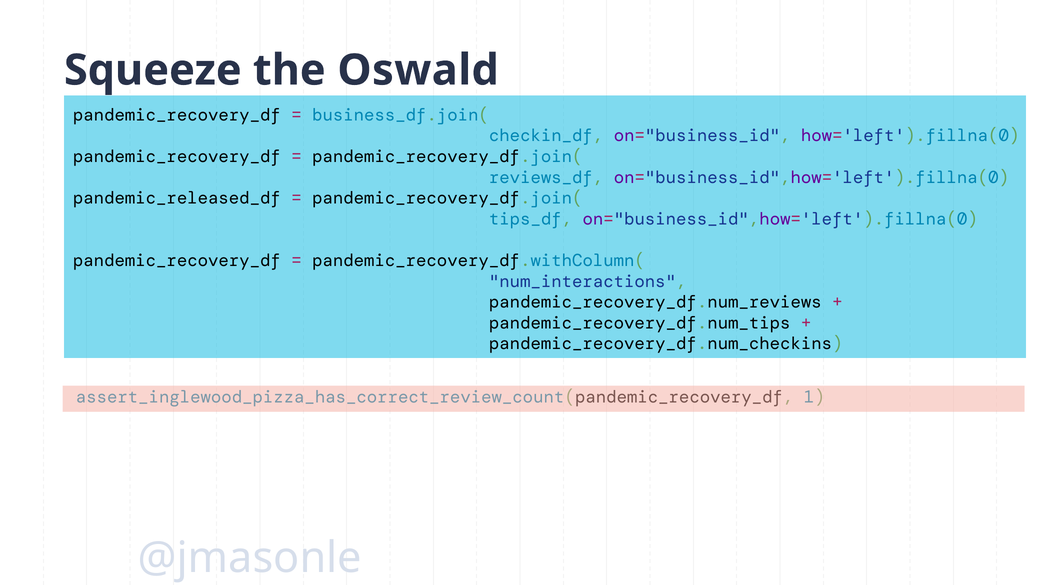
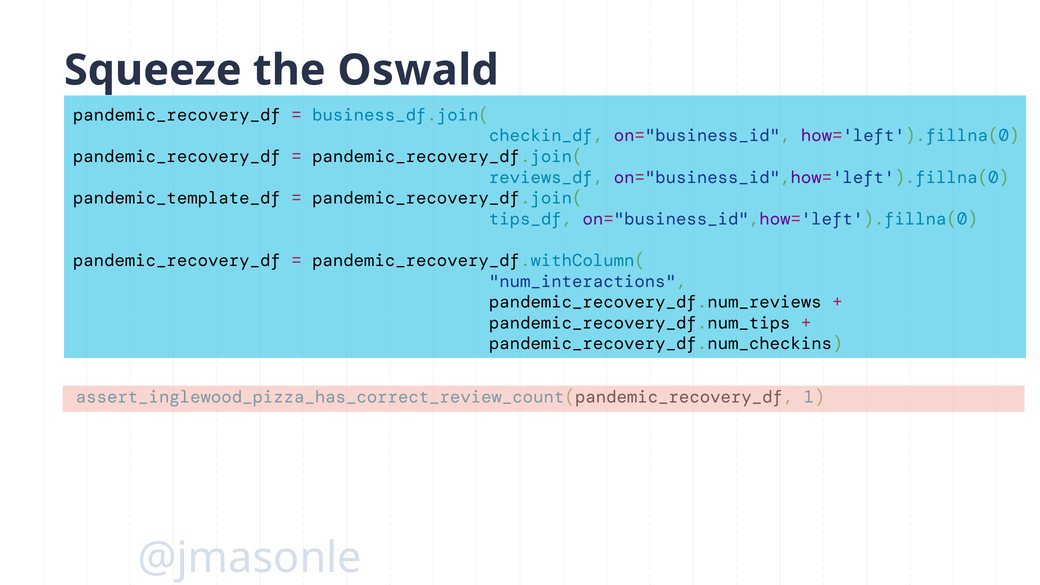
pandemic_released_df: pandemic_released_df -> pandemic_template_df
